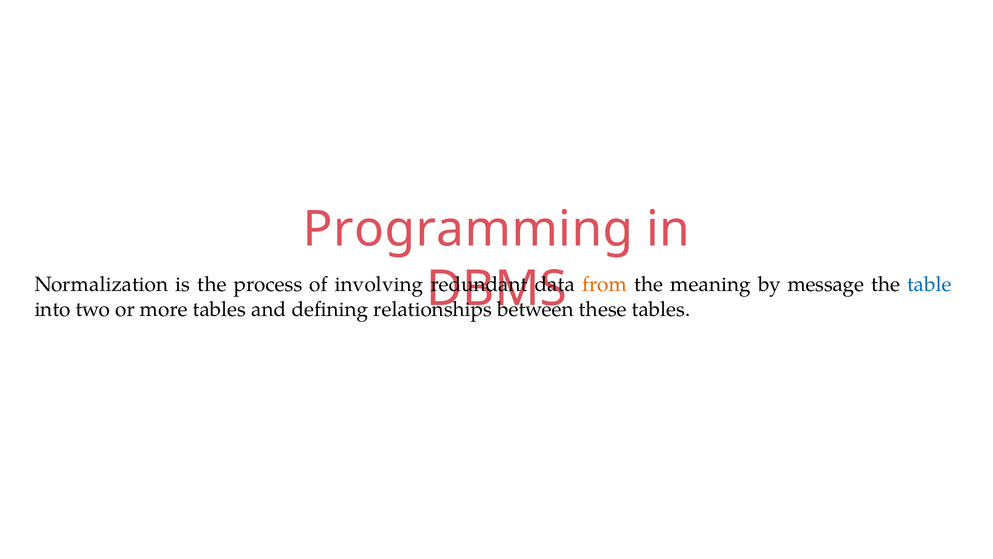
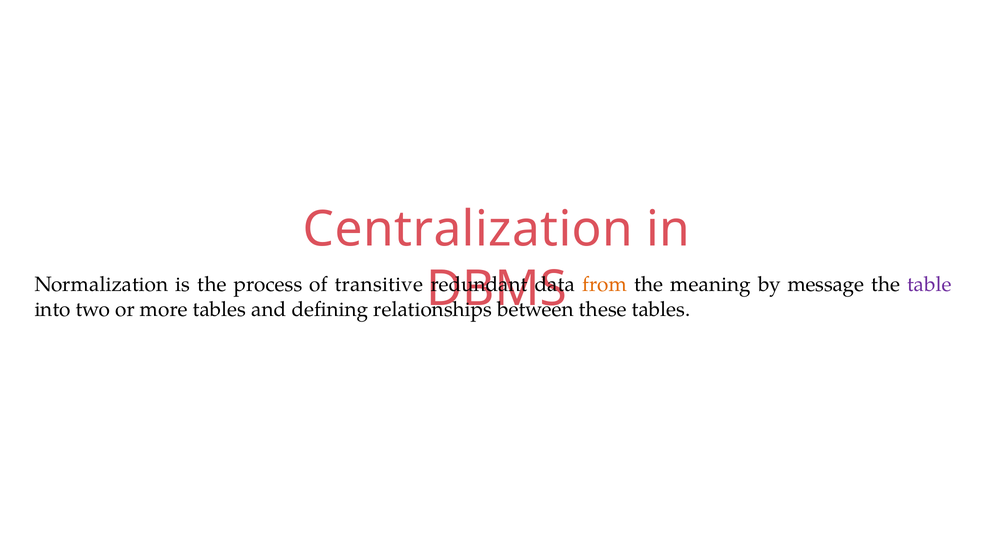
Programming: Programming -> Centralization
involving: involving -> transitive
table colour: blue -> purple
